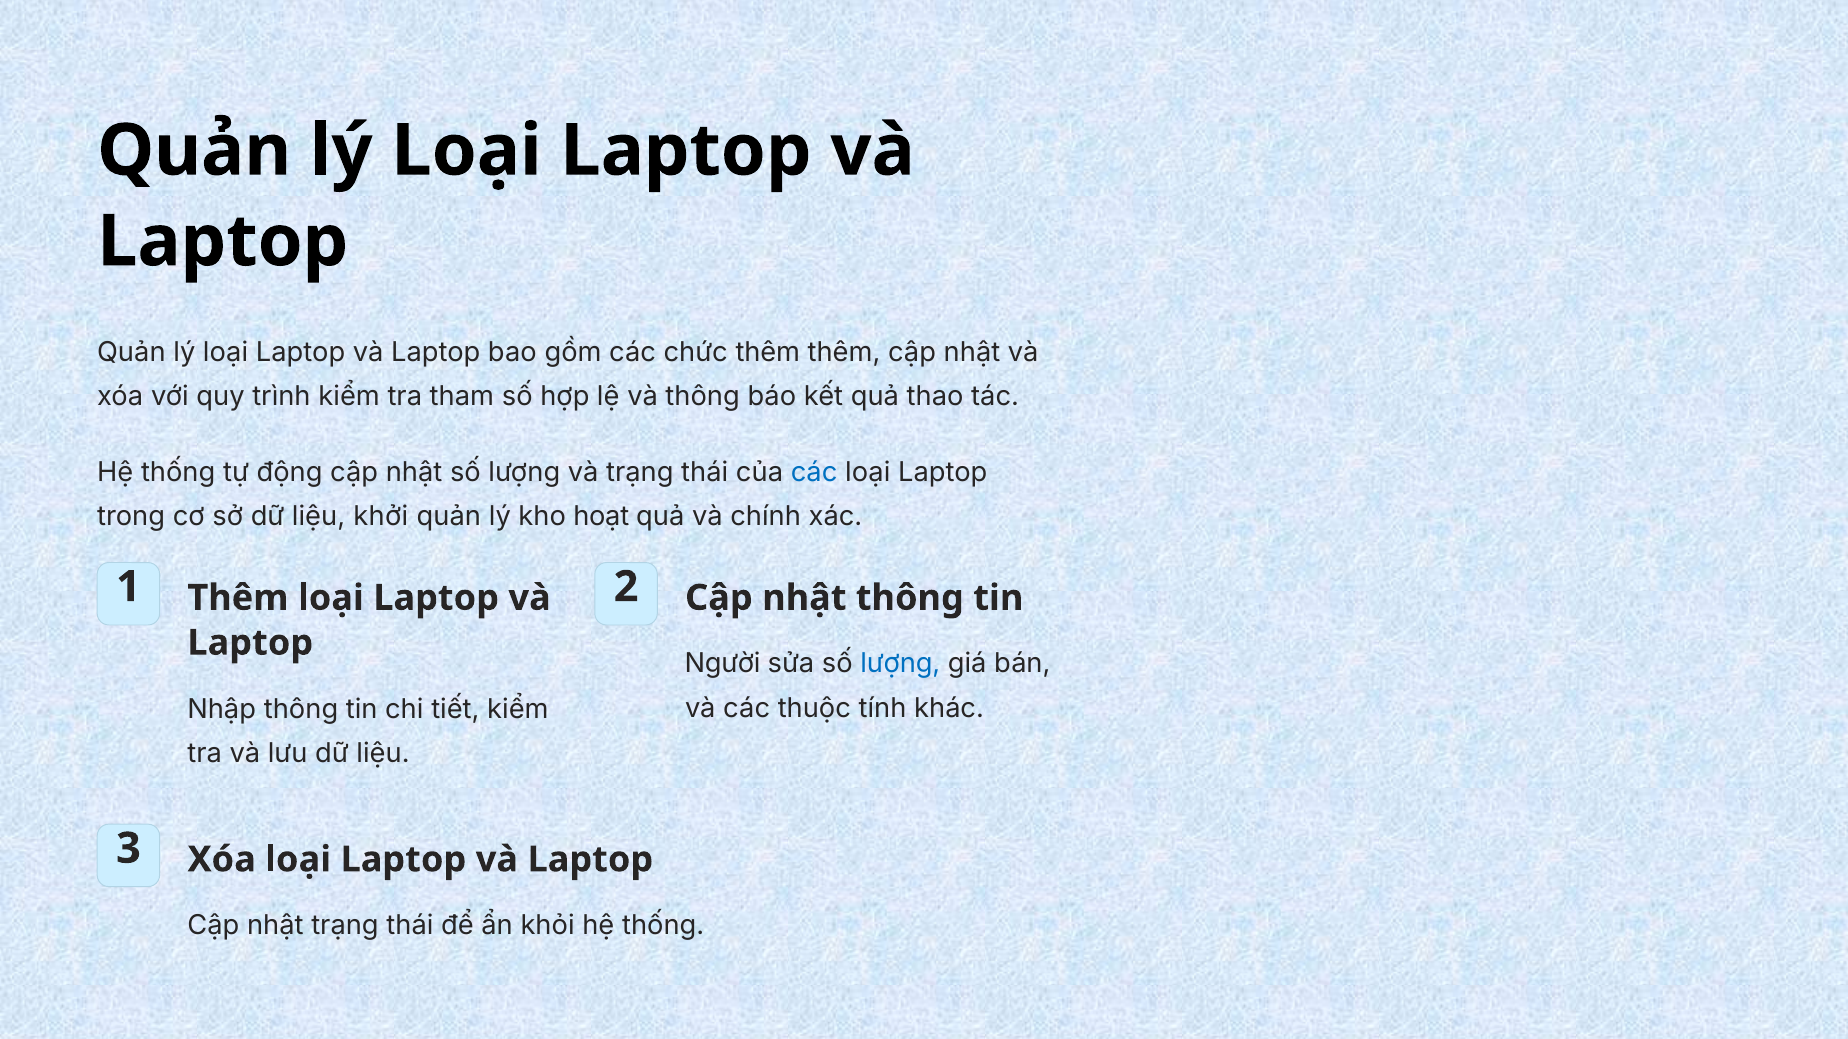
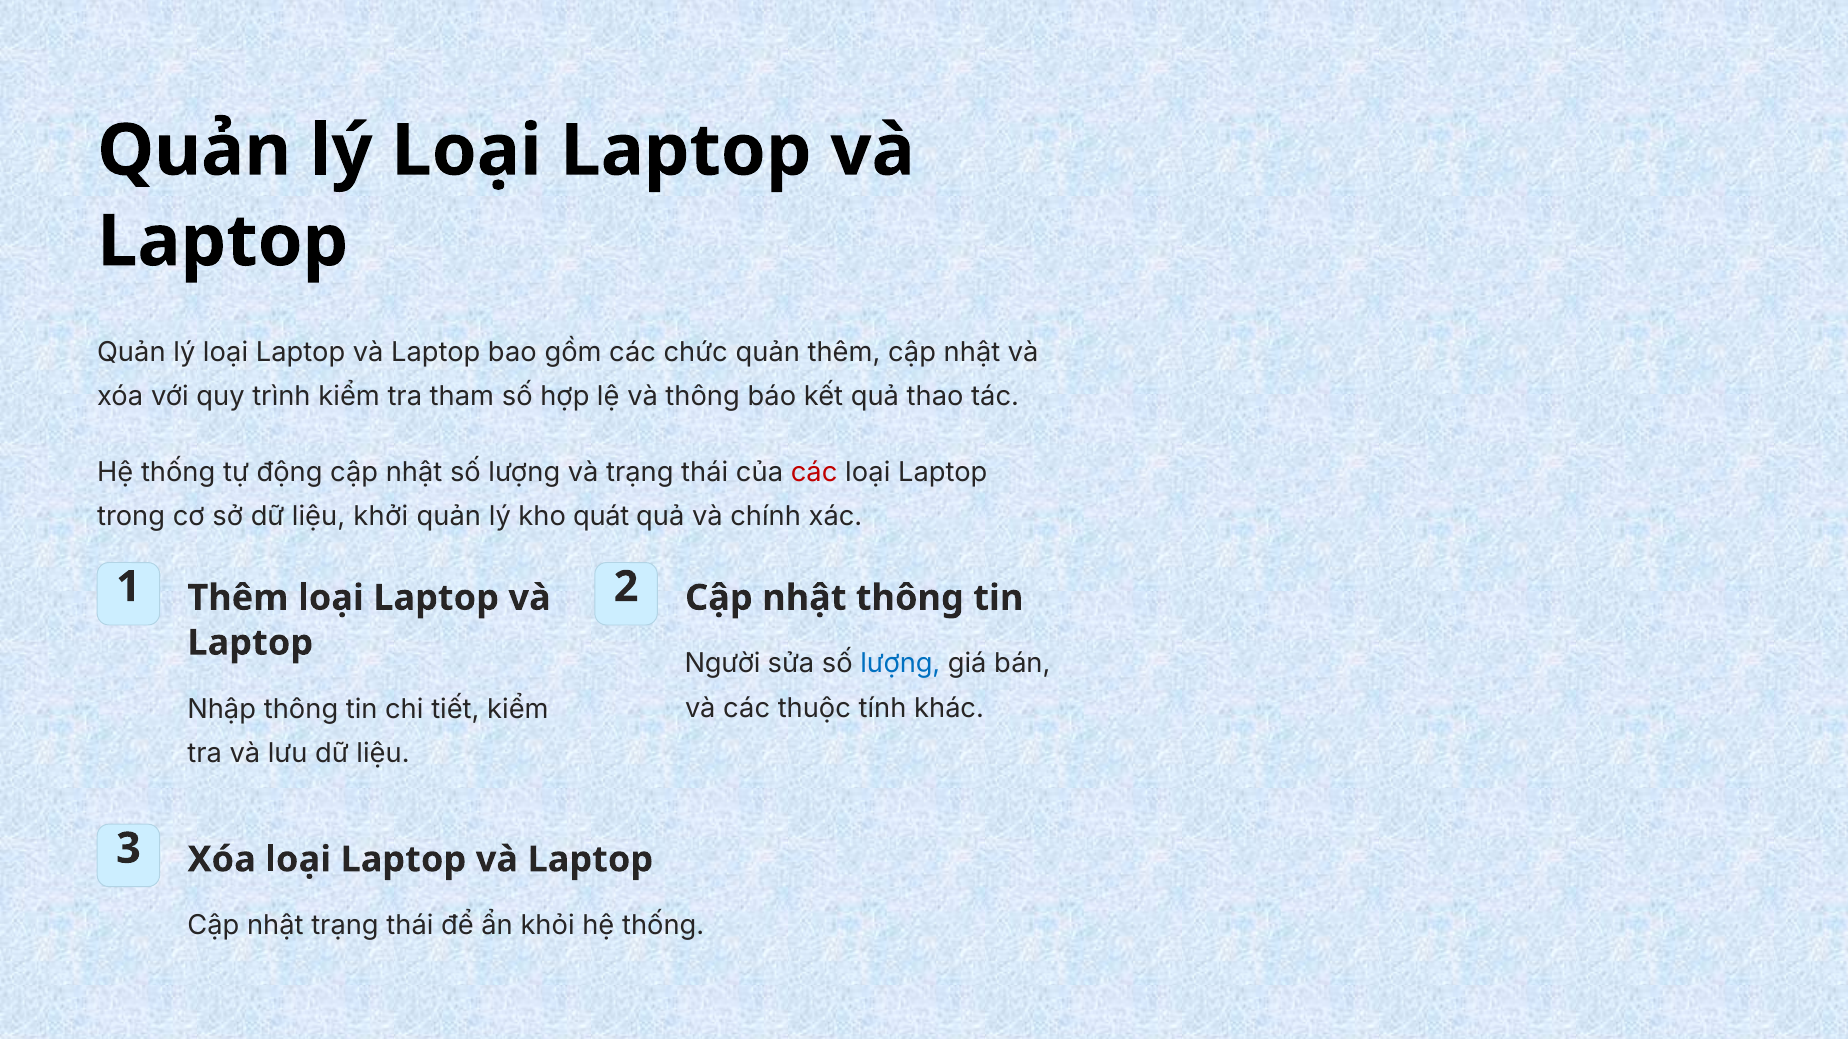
chức thêm: thêm -> quản
các at (814, 472) colour: blue -> red
hoạt: hoạt -> quát
